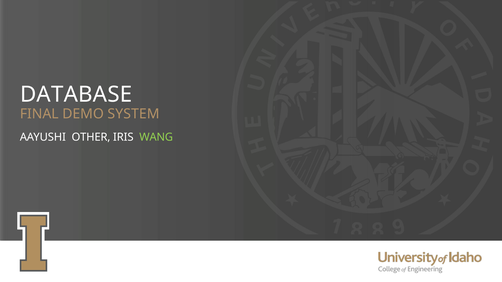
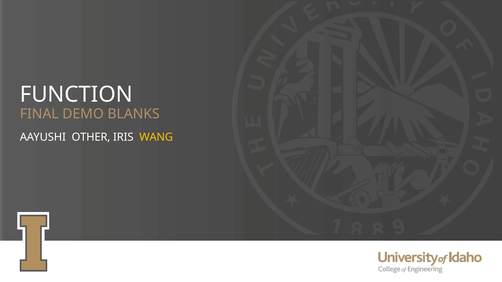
DATABASE: DATABASE -> FUNCTION
SYSTEM: SYSTEM -> BLANKS
WANG colour: light green -> yellow
